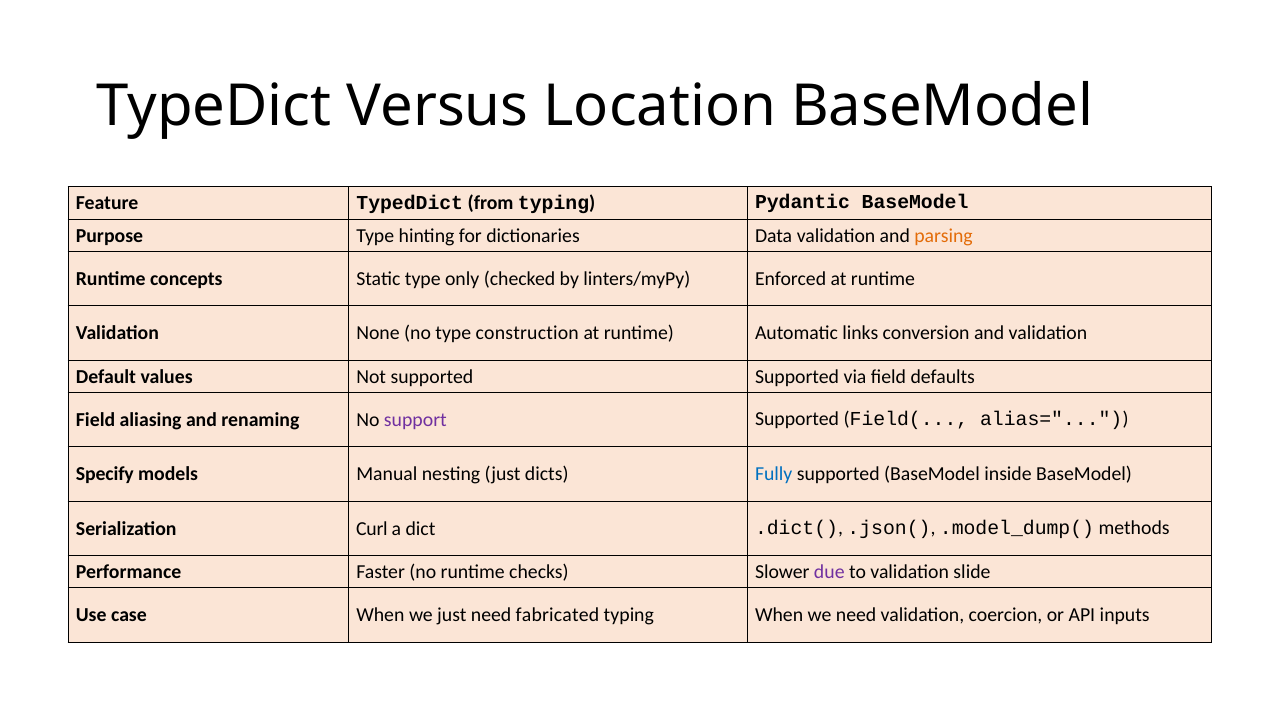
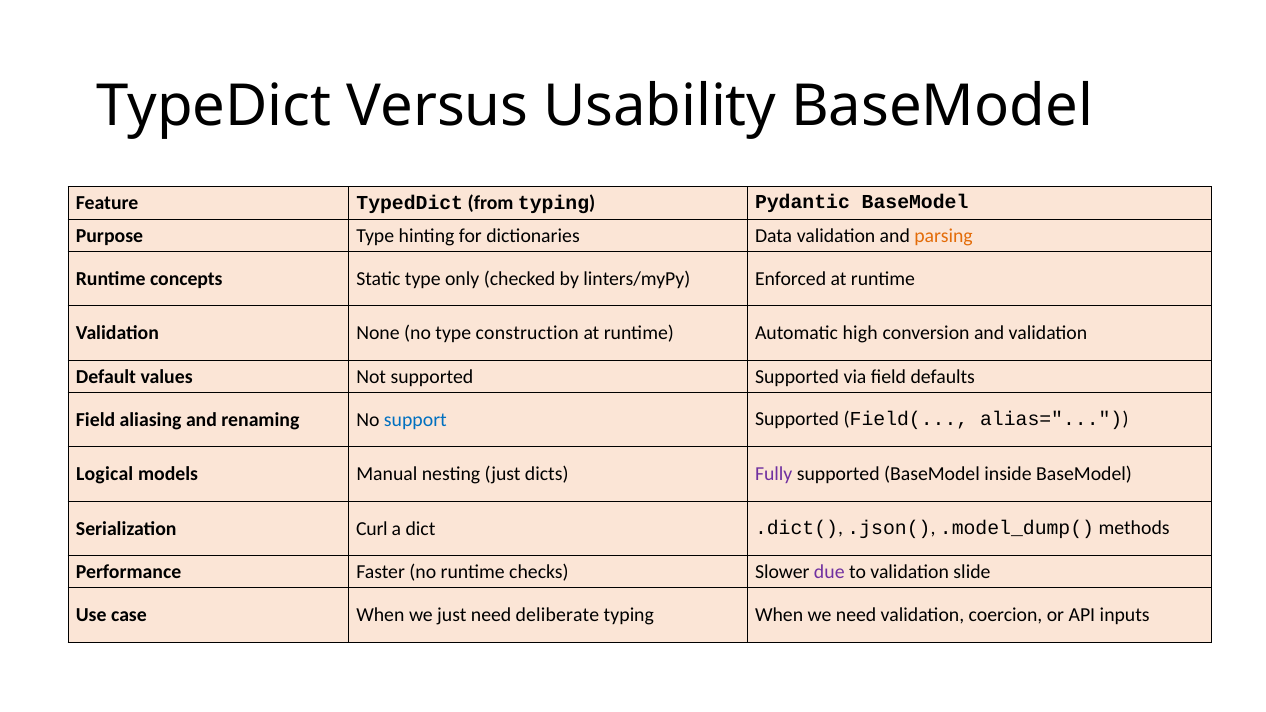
Location: Location -> Usability
links: links -> high
support colour: purple -> blue
Specify: Specify -> Logical
Fully colour: blue -> purple
fabricated: fabricated -> deliberate
